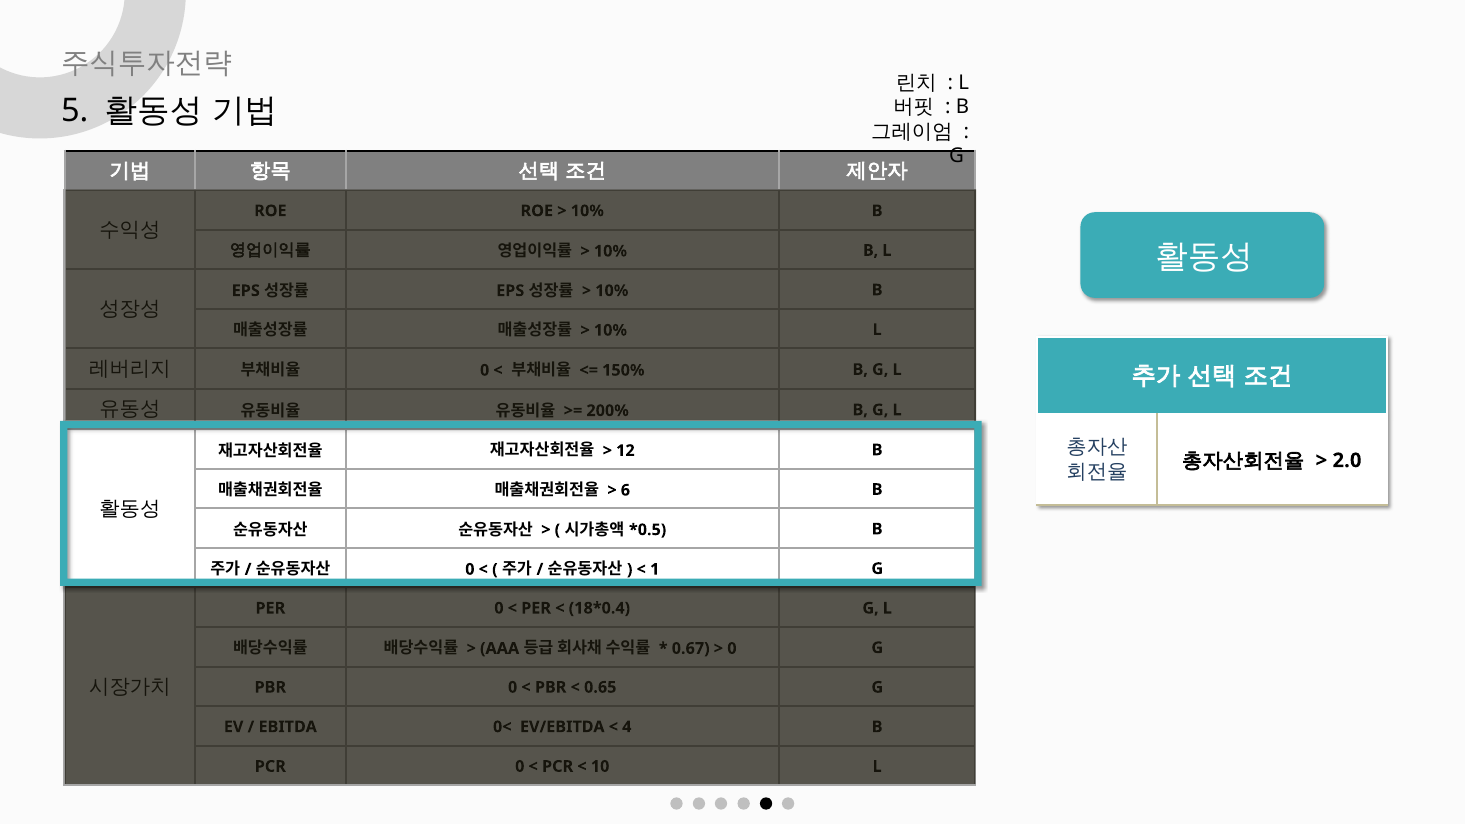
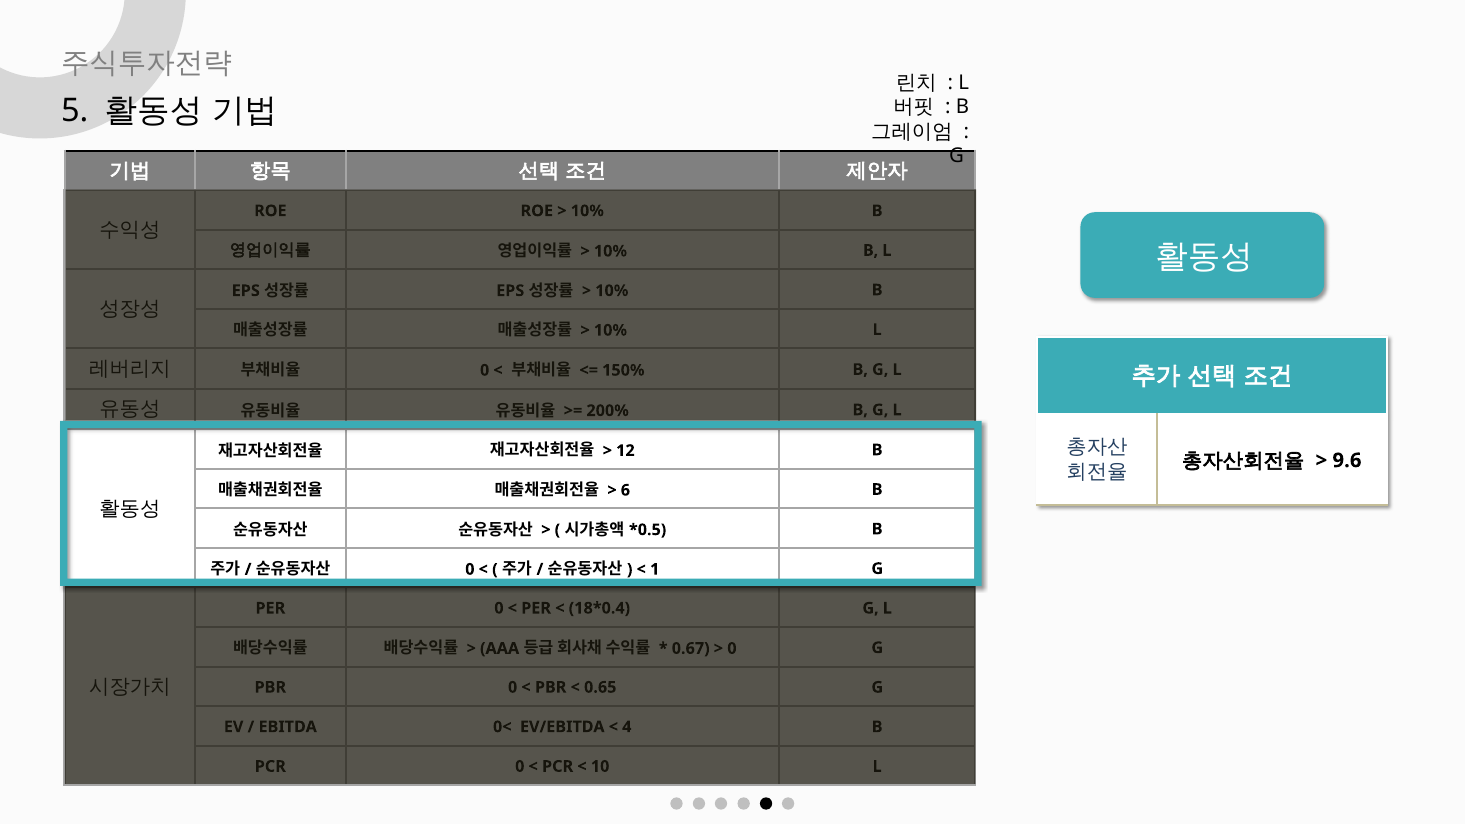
2.0: 2.0 -> 9.6
